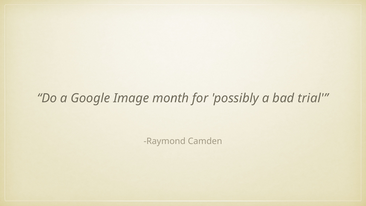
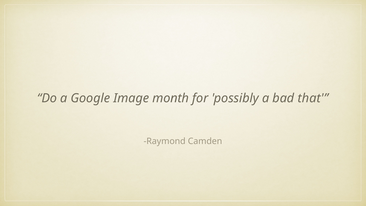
trial: trial -> that
